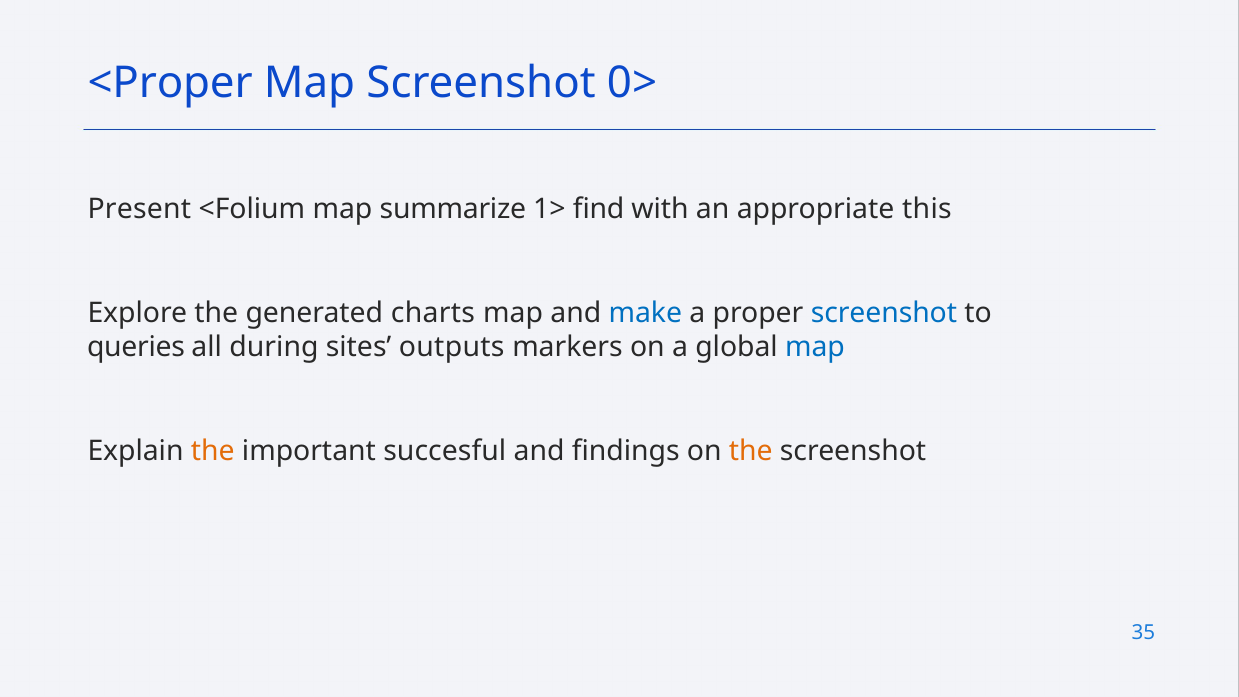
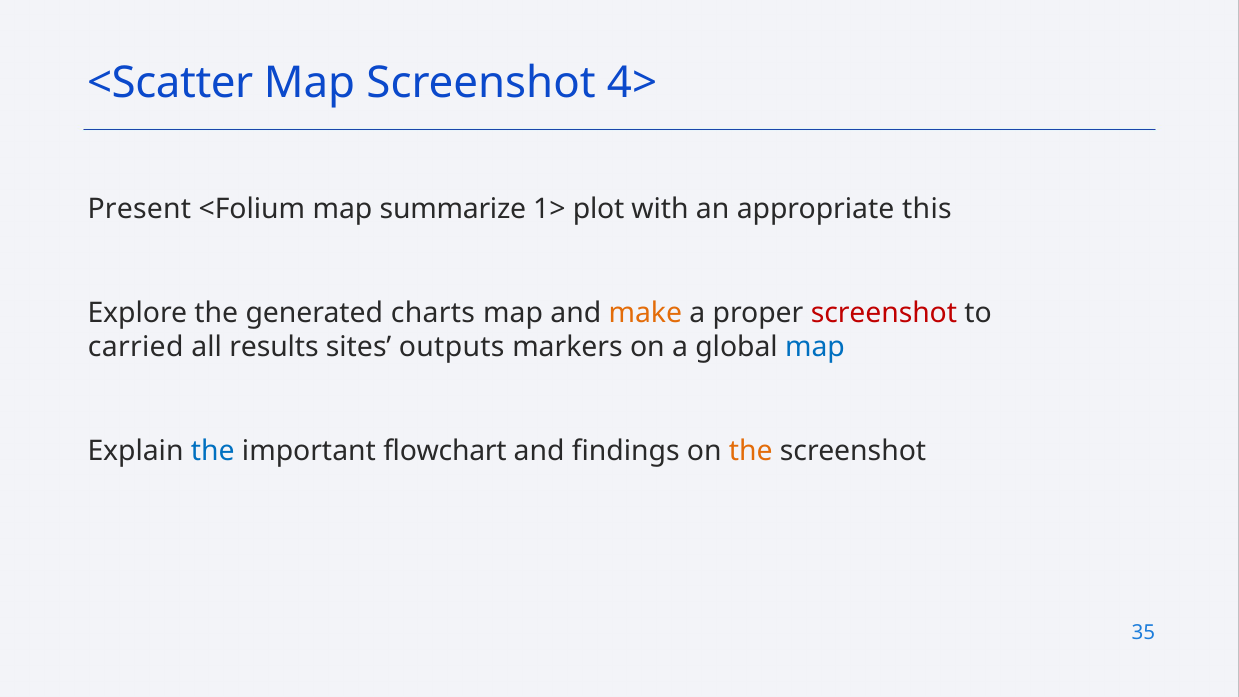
<Proper: <Proper -> <Scatter
0>: 0> -> 4>
find: find -> plot
make colour: blue -> orange
screenshot at (884, 313) colour: blue -> red
queries: queries -> carried
during: during -> results
the at (213, 452) colour: orange -> blue
succesful: succesful -> flowchart
